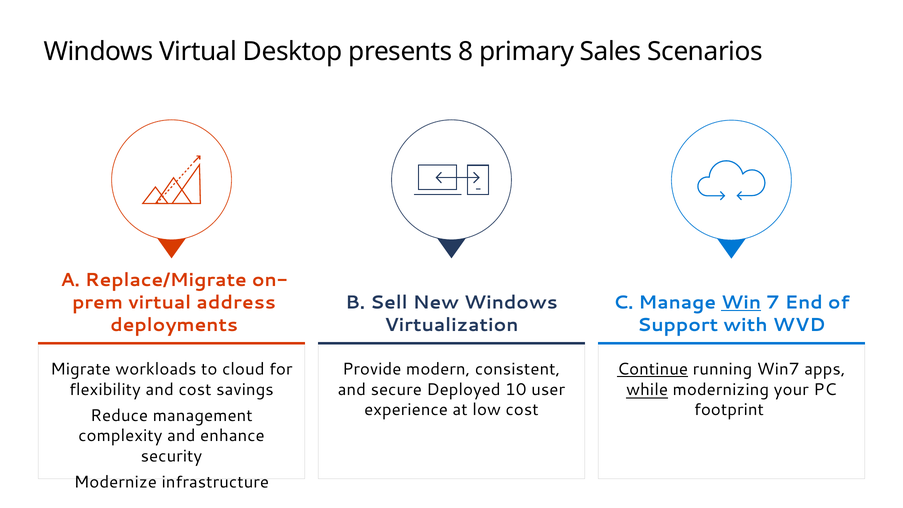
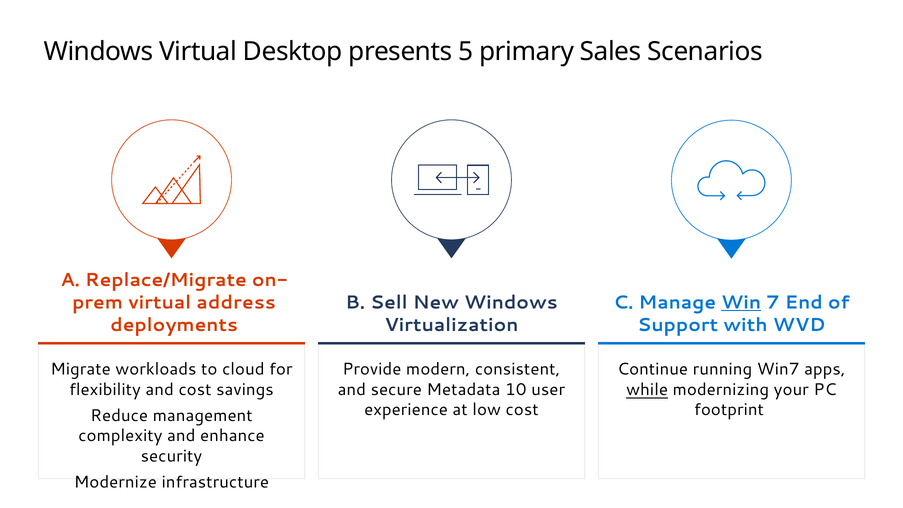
8: 8 -> 5
Continue underline: present -> none
Deployed: Deployed -> Metadata
